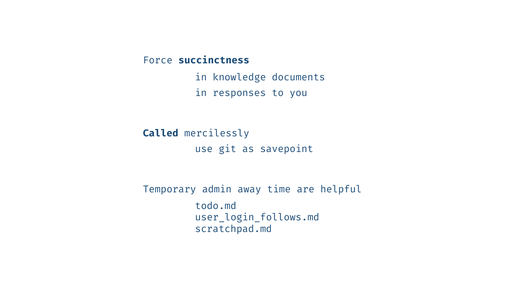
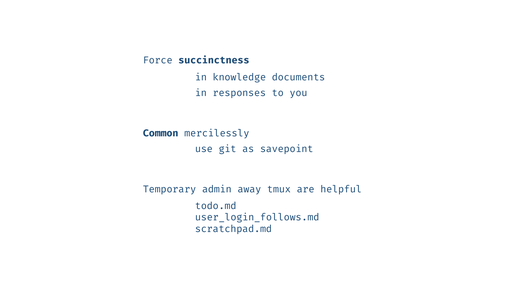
Called: Called -> Common
time: time -> tmux
